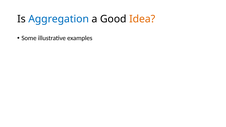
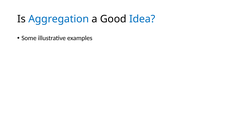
Idea colour: orange -> blue
